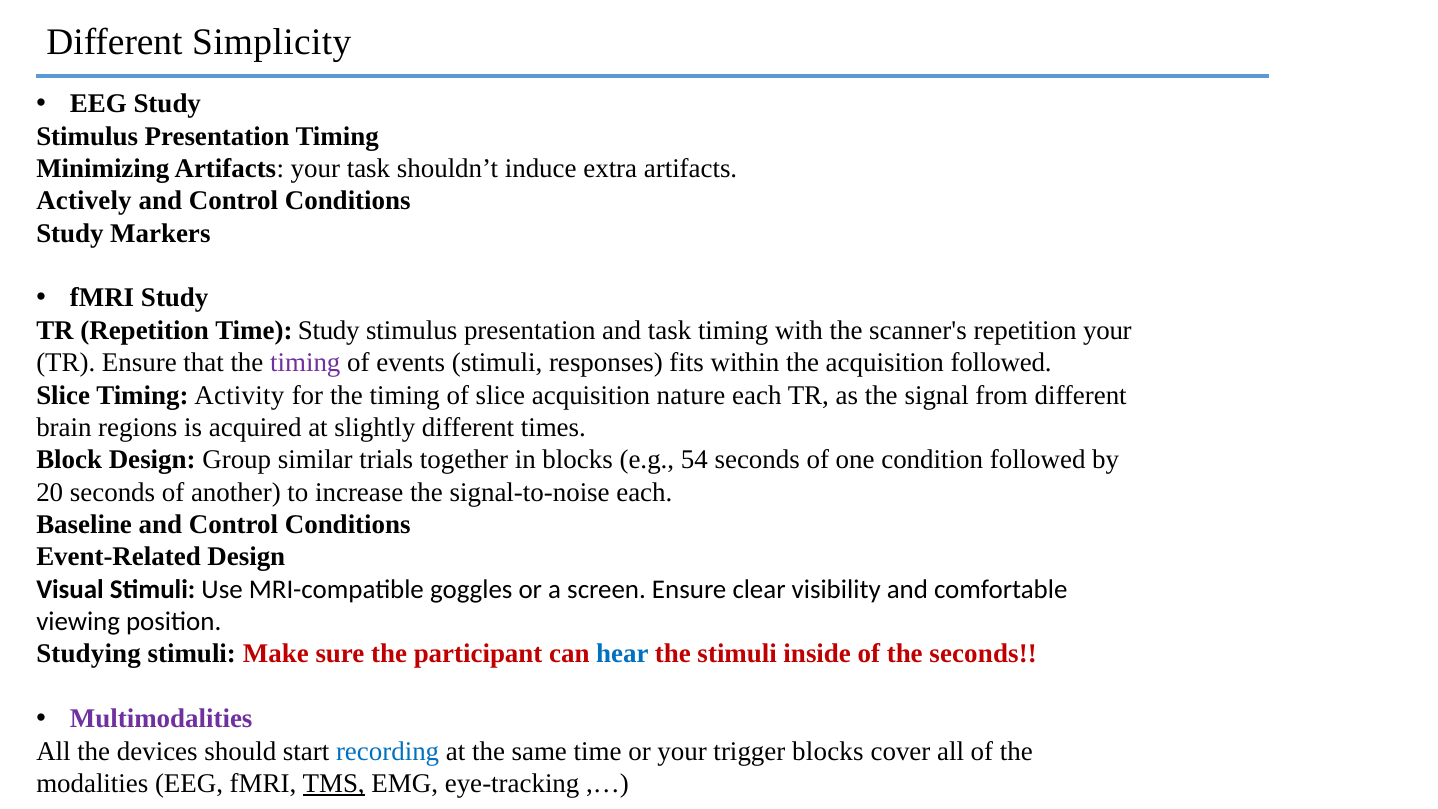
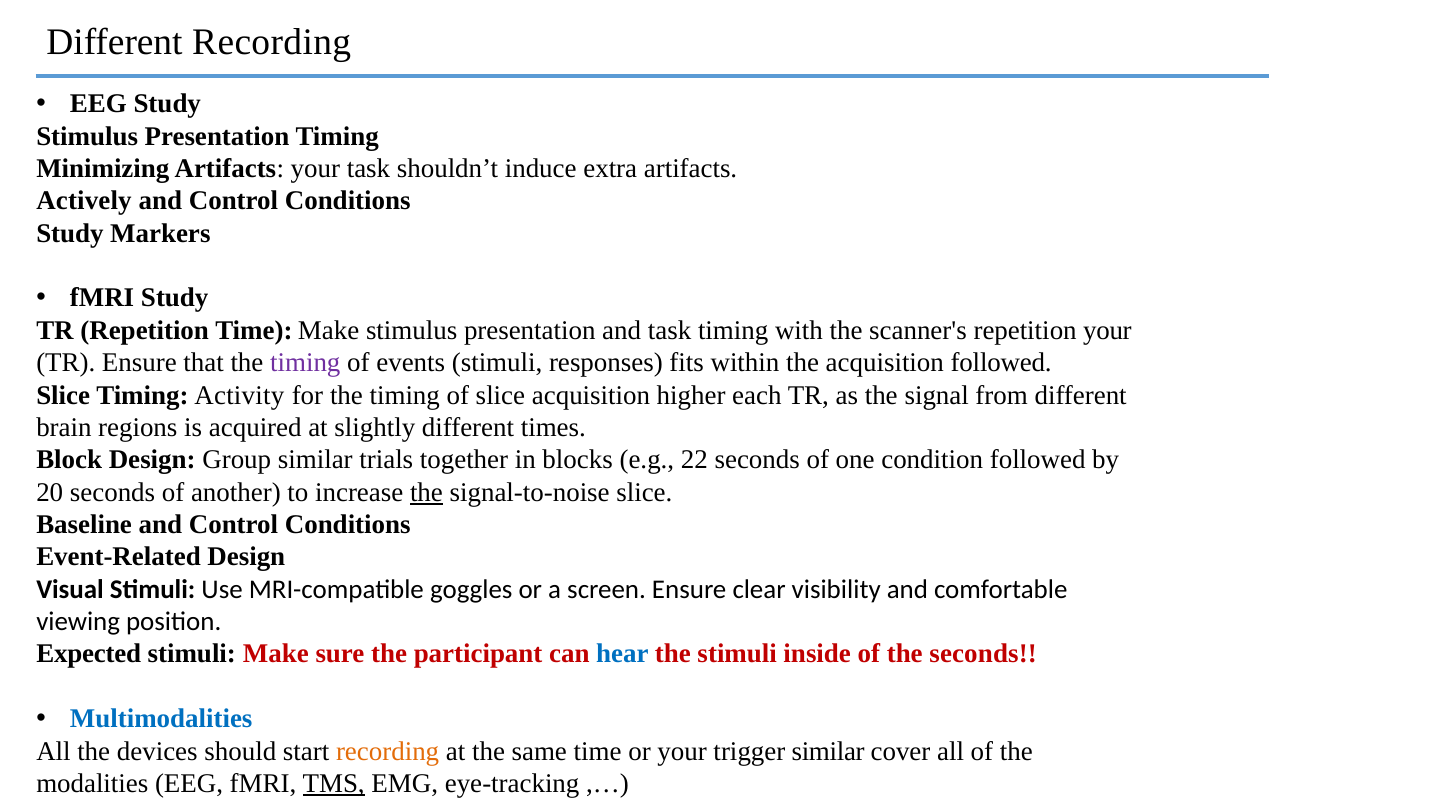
Different Simplicity: Simplicity -> Recording
Time Study: Study -> Make
nature: nature -> higher
54: 54 -> 22
the at (426, 492) underline: none -> present
signal-to-noise each: each -> slice
Studying: Studying -> Expected
Multimodalities colour: purple -> blue
recording at (388, 751) colour: blue -> orange
trigger blocks: blocks -> similar
